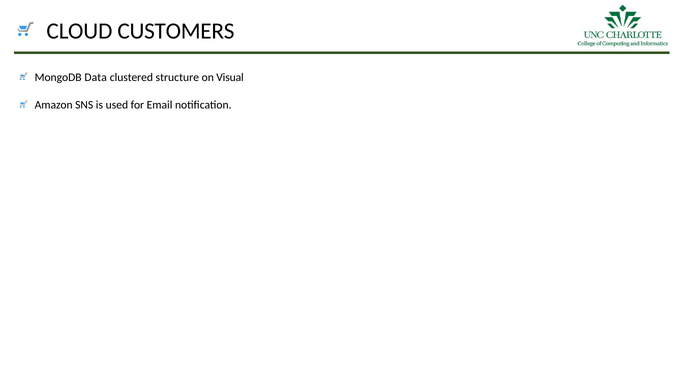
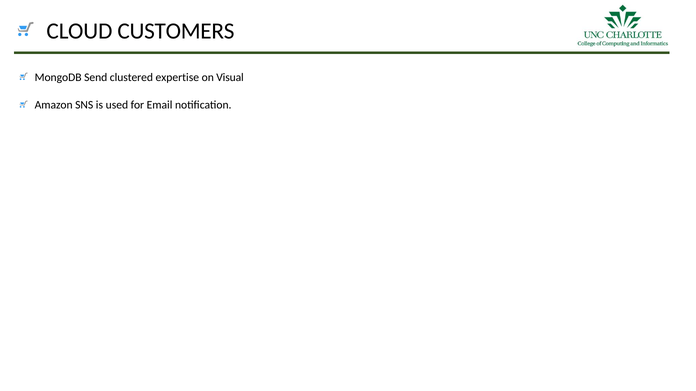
Data: Data -> Send
structure: structure -> expertise
